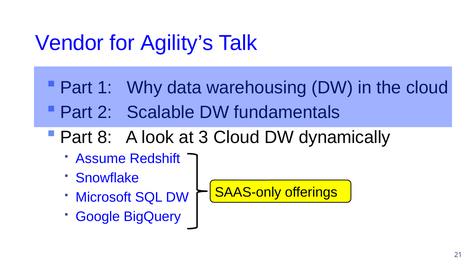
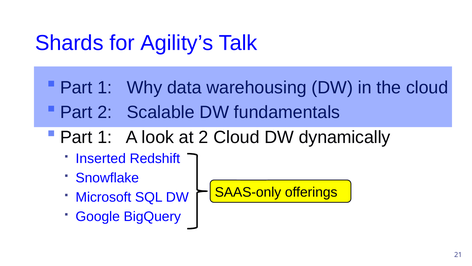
Vendor: Vendor -> Shards
8 at (105, 137): 8 -> 1
at 3: 3 -> 2
Assume: Assume -> Inserted
